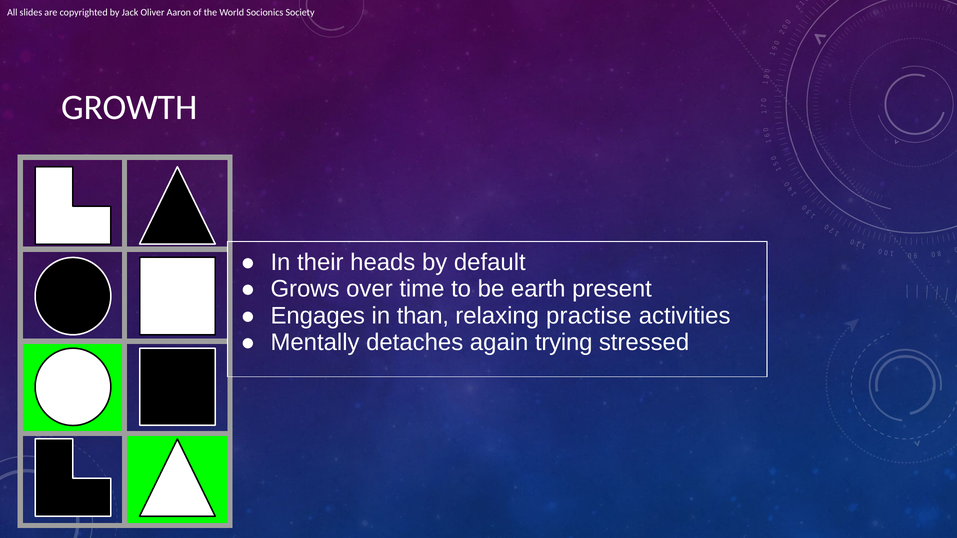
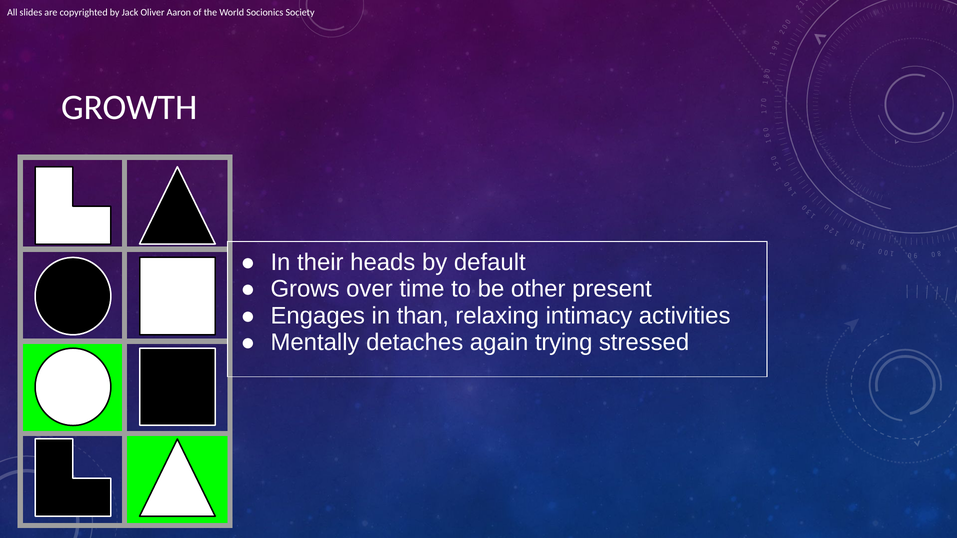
earth: earth -> other
practise: practise -> intimacy
